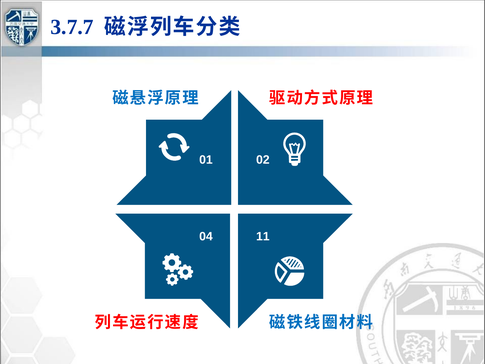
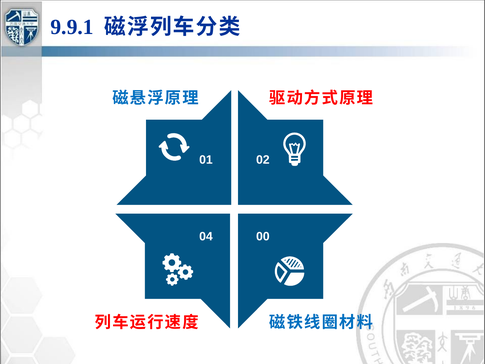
3.7.7: 3.7.7 -> 9.9.1
11: 11 -> 00
